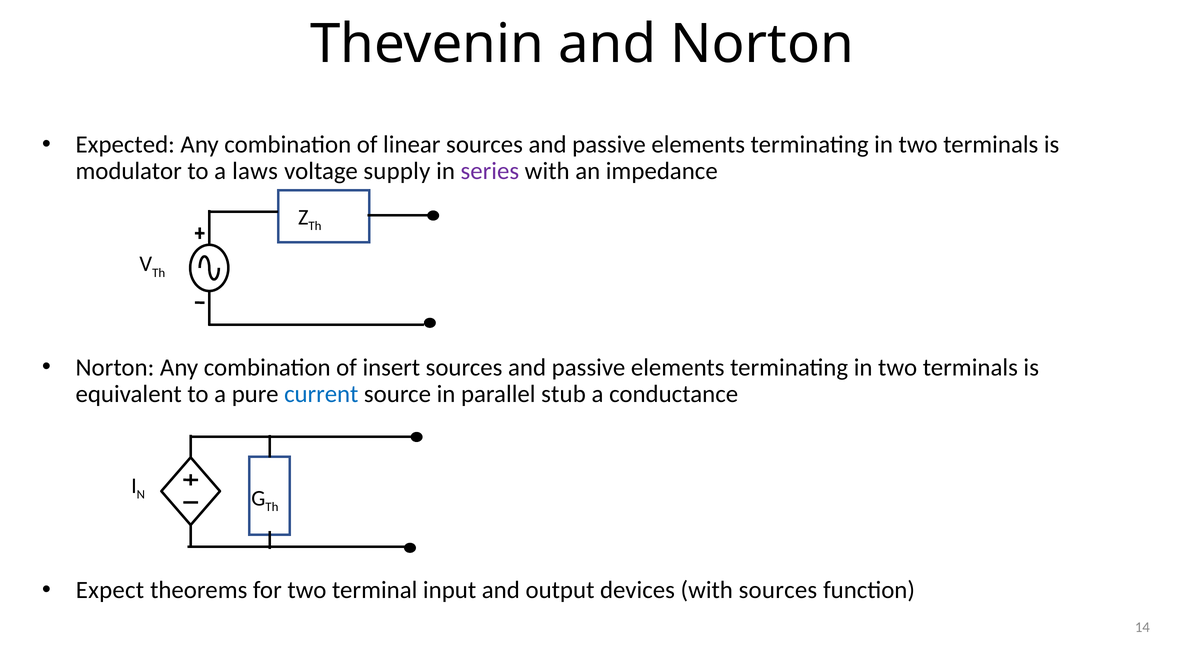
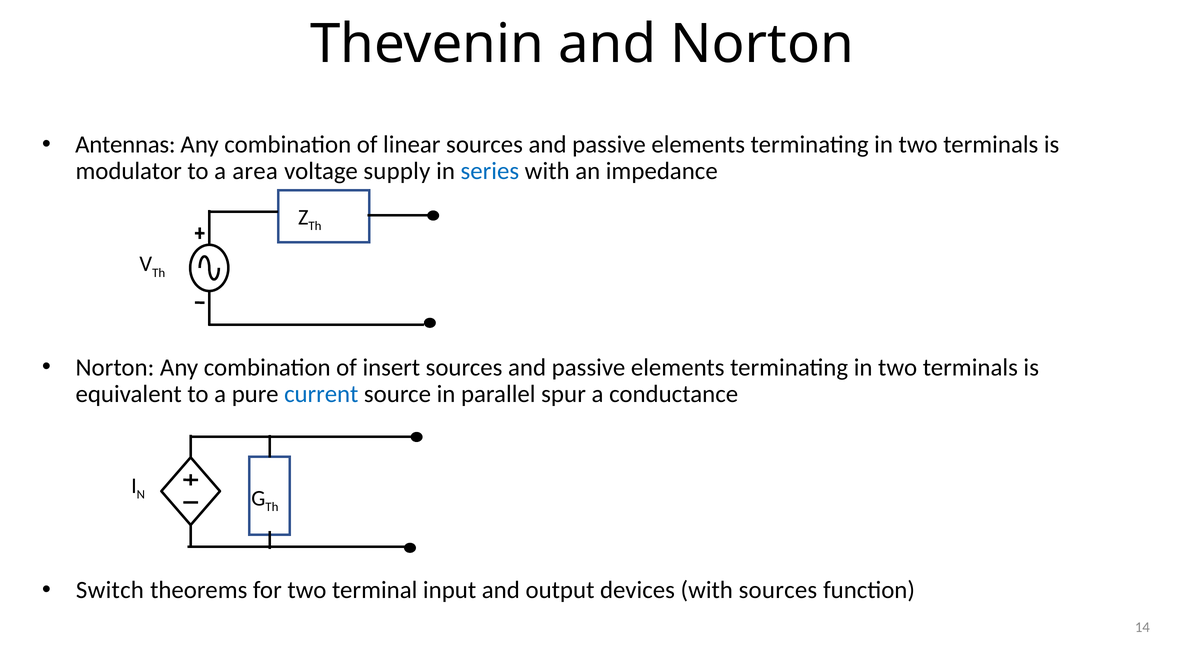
Expected: Expected -> Antennas
laws: laws -> area
series colour: purple -> blue
stub: stub -> spur
Expect: Expect -> Switch
